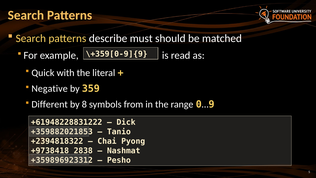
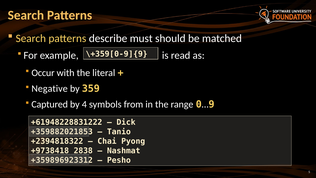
Quick: Quick -> Occur
Different: Different -> Captured
8: 8 -> 4
